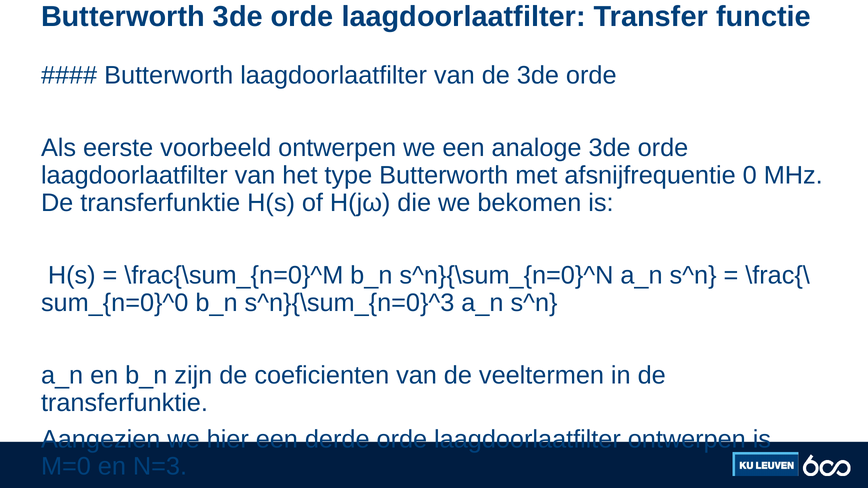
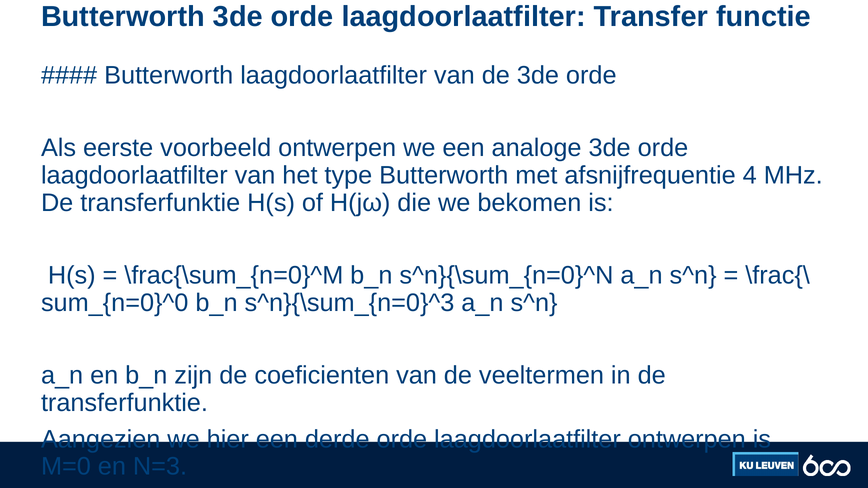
0: 0 -> 4
